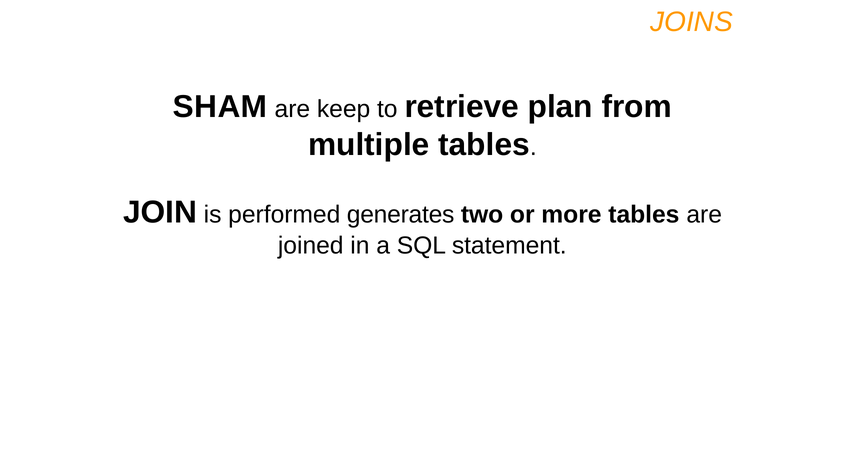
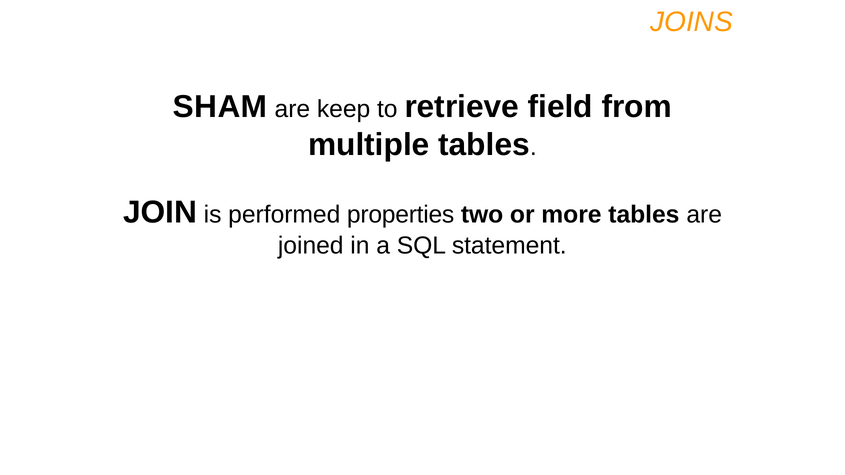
plan: plan -> field
generates: generates -> properties
